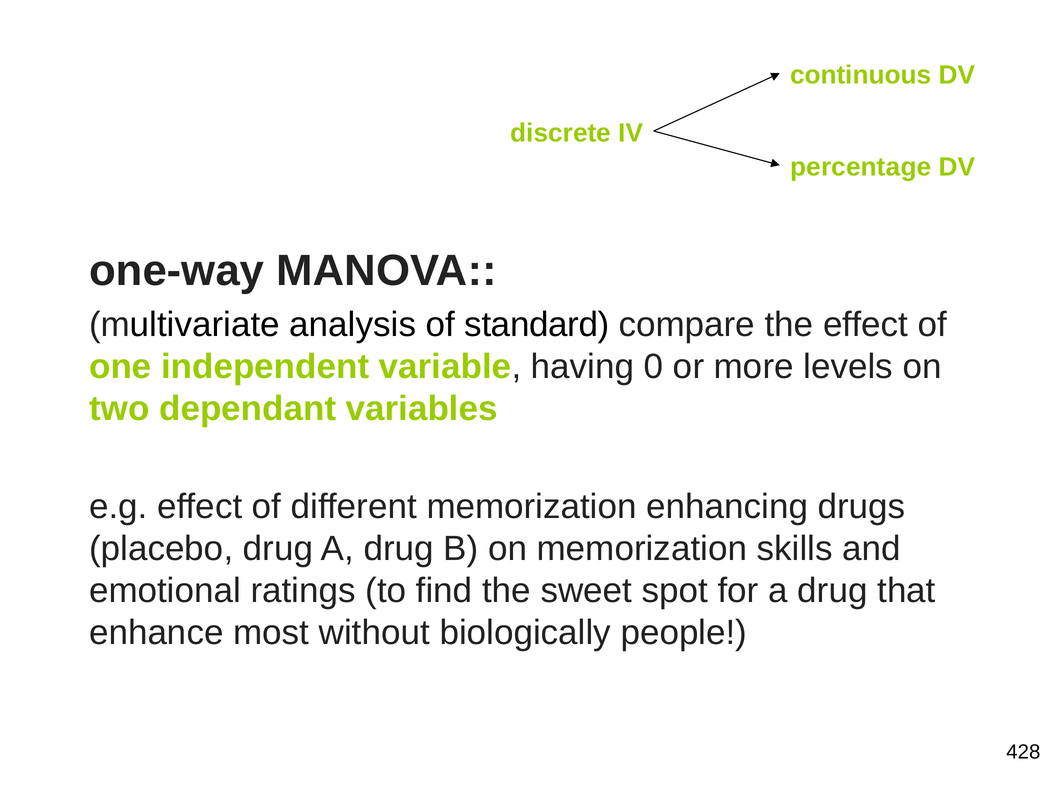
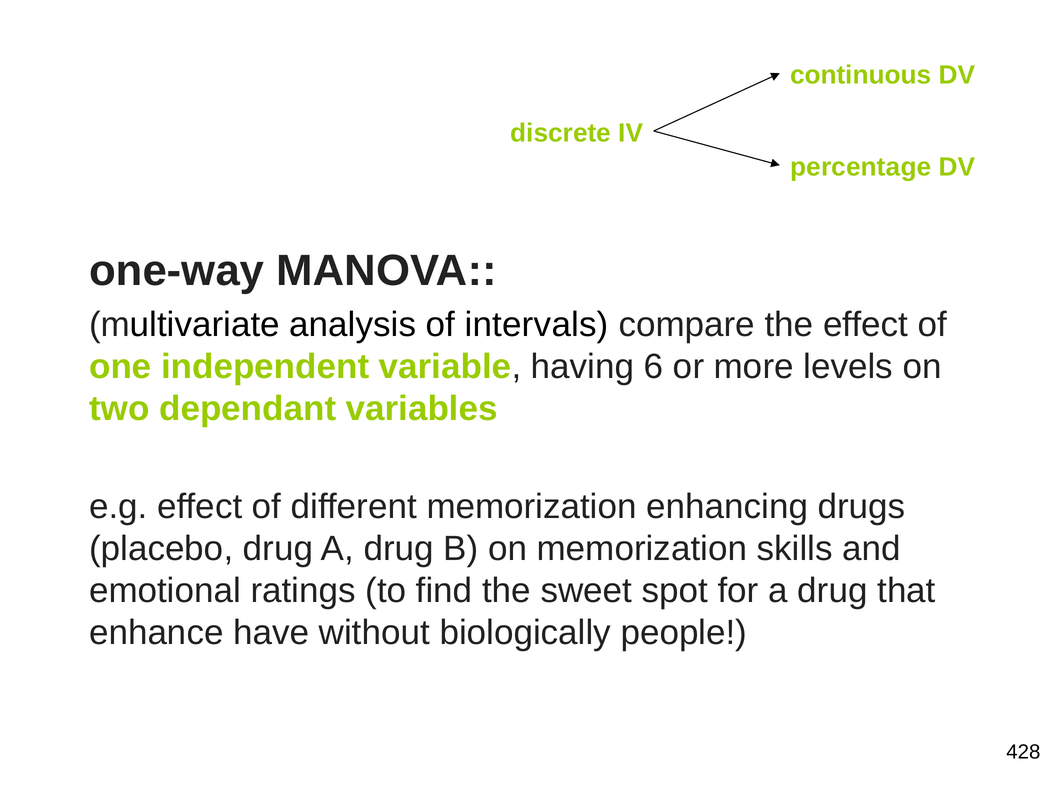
standard: standard -> intervals
0: 0 -> 6
most: most -> have
